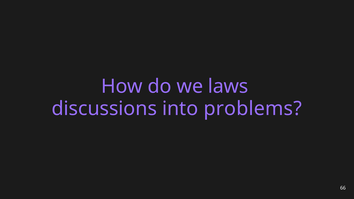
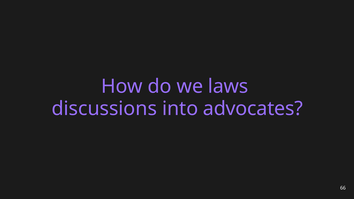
problems: problems -> advocates
